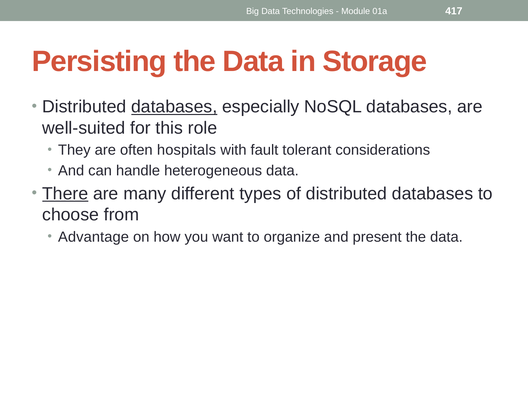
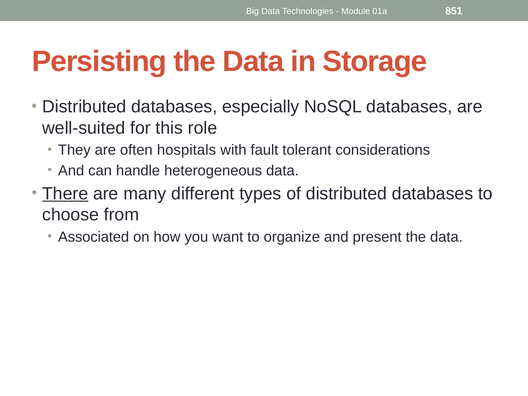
417: 417 -> 851
databases at (174, 107) underline: present -> none
Advantage: Advantage -> Associated
